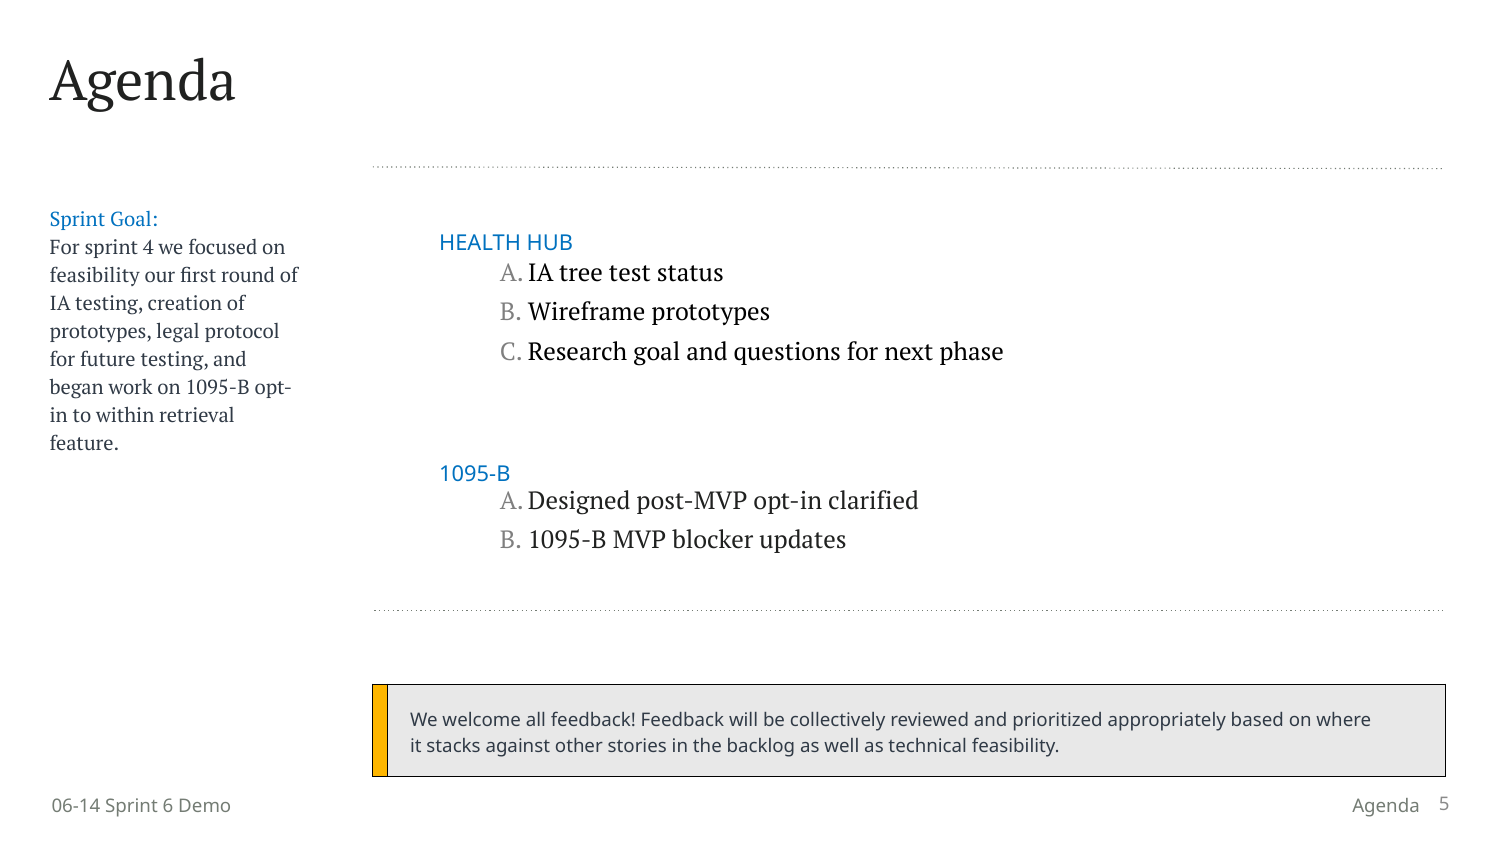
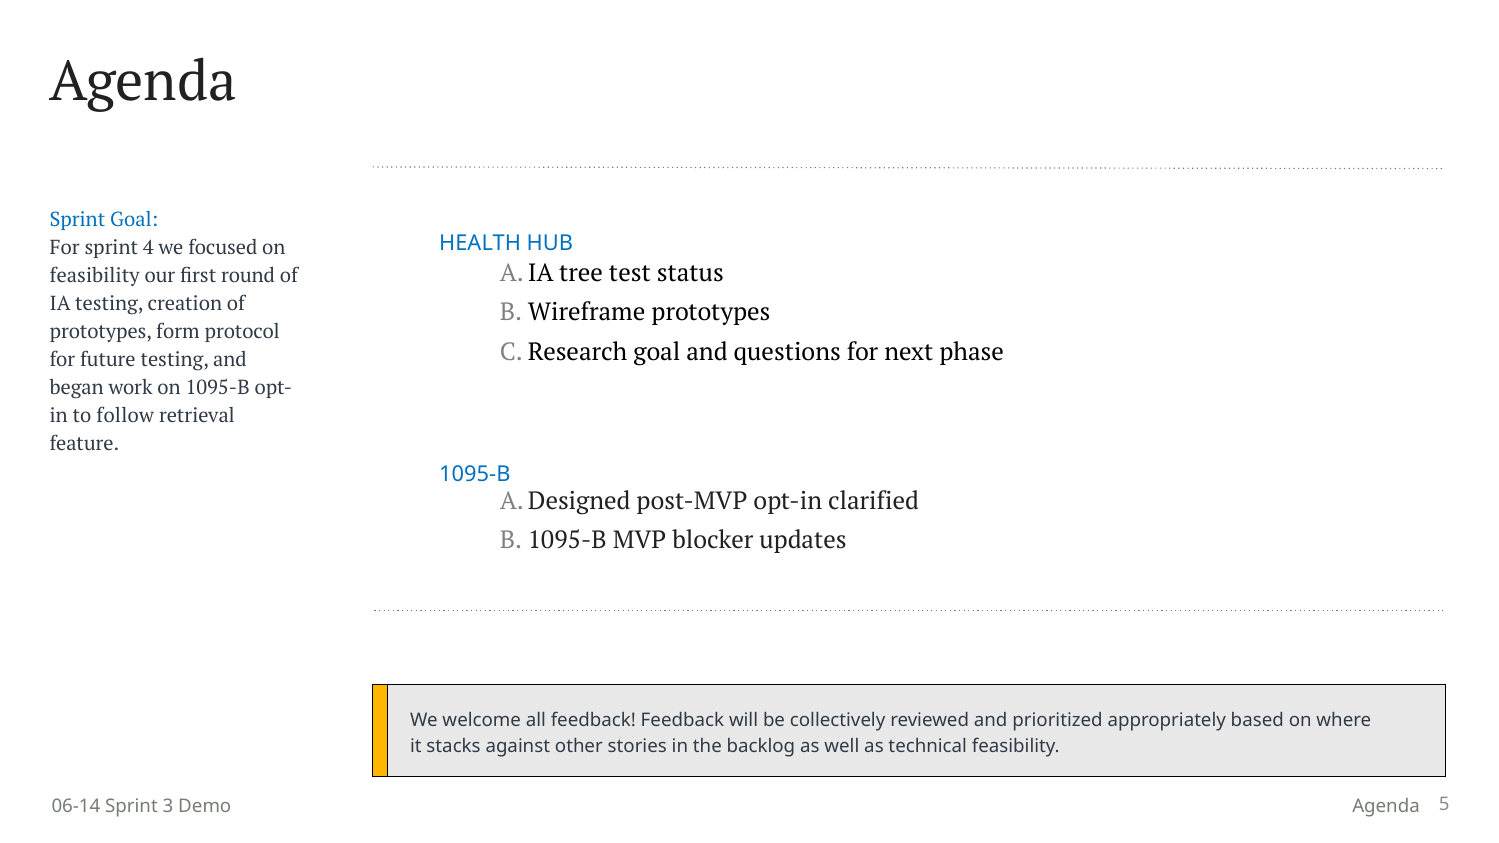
legal: legal -> form
within: within -> follow
6: 6 -> 3
